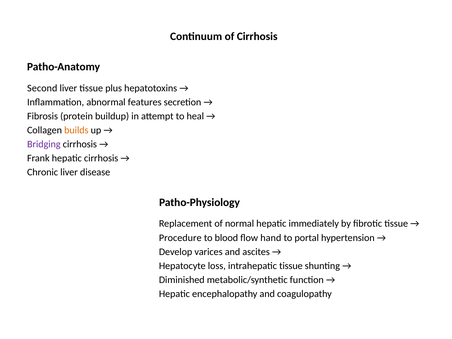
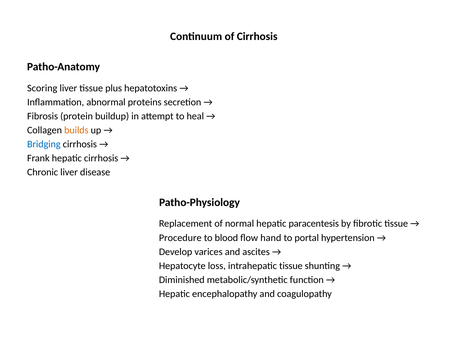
Second: Second -> Scoring
features: features -> proteins
Bridging colour: purple -> blue
immediately: immediately -> paracentesis
